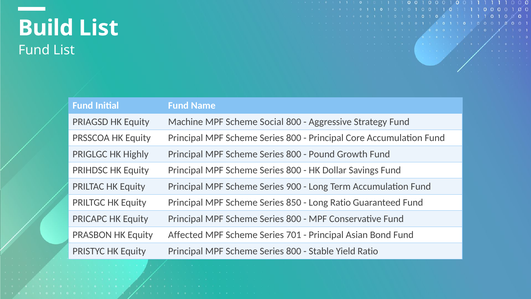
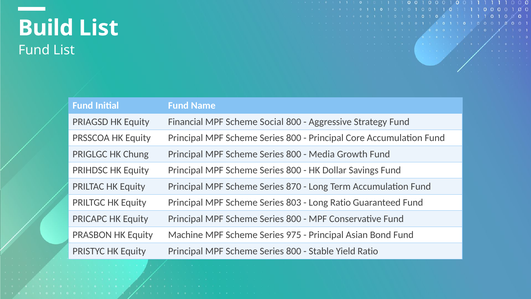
Machine: Machine -> Financial
Highly: Highly -> Chung
Pound: Pound -> Media
900: 900 -> 870
850: 850 -> 803
Affected: Affected -> Machine
701: 701 -> 975
